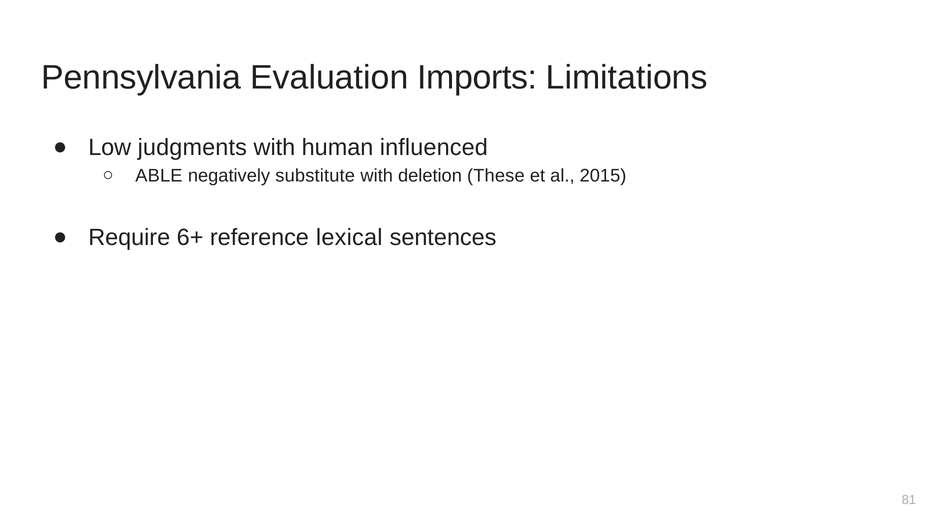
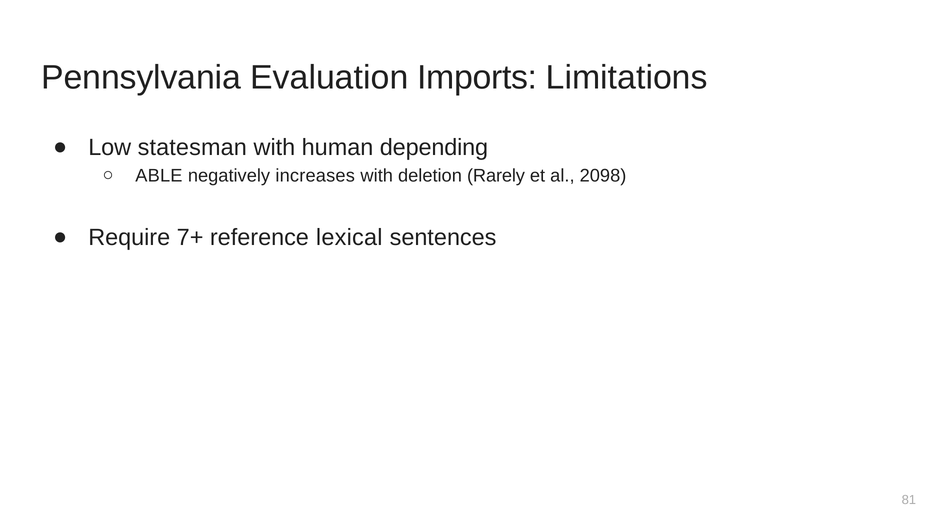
judgments: judgments -> statesman
influenced: influenced -> depending
substitute: substitute -> increases
These: These -> Rarely
2015: 2015 -> 2098
6+: 6+ -> 7+
